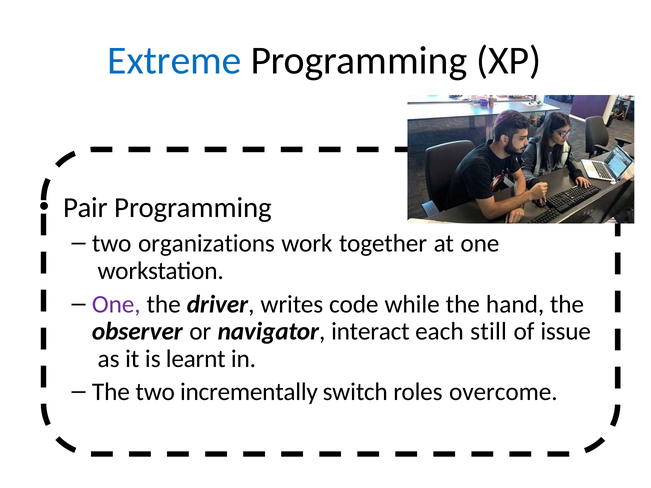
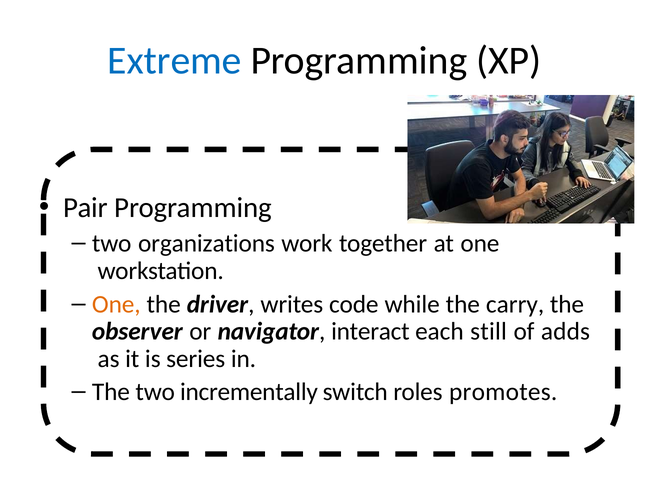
One at (116, 304) colour: purple -> orange
hand: hand -> carry
issue: issue -> adds
learnt: learnt -> series
overcome: overcome -> promotes
